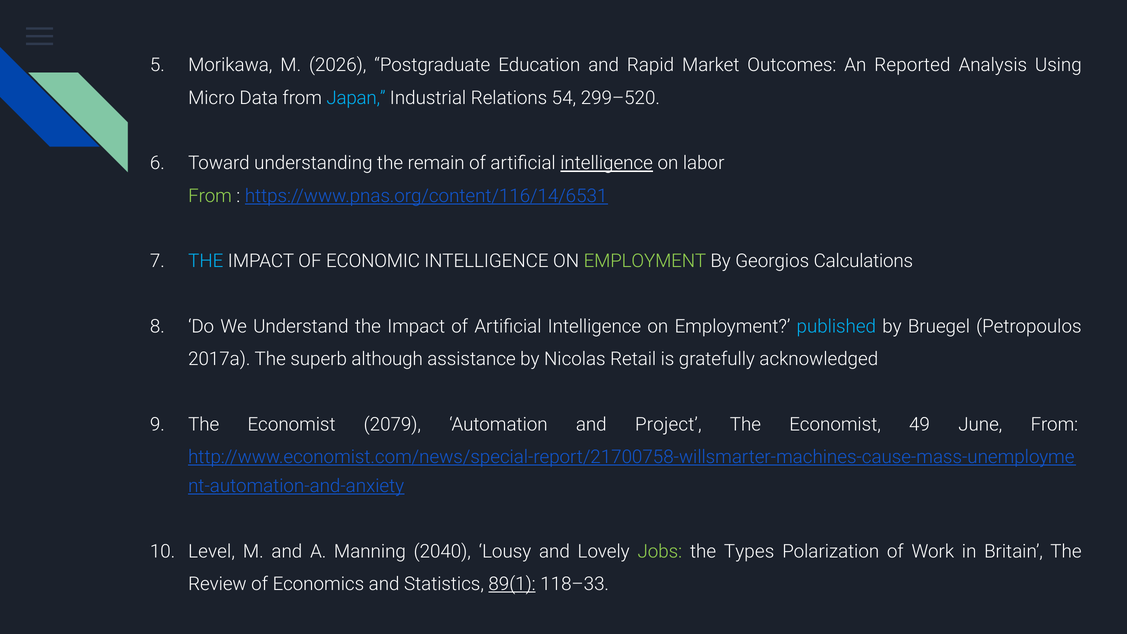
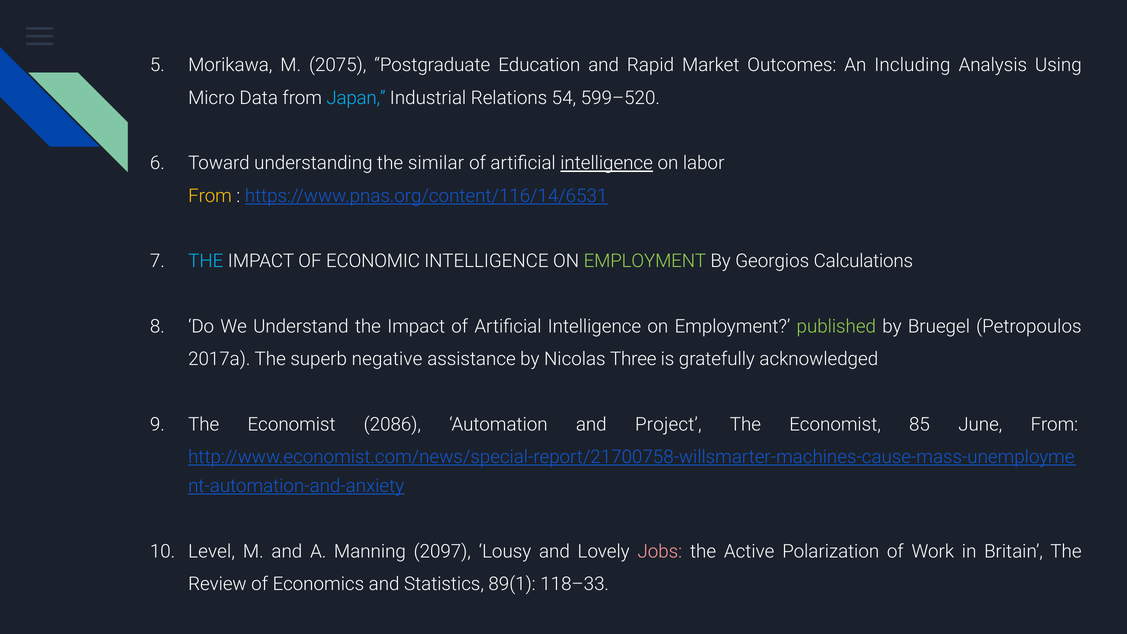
2026: 2026 -> 2075
Reported: Reported -> Including
299–520: 299–520 -> 599–520
remain: remain -> similar
From at (210, 196) colour: light green -> yellow
published colour: light blue -> light green
although: although -> negative
Retail: Retail -> Three
2079: 2079 -> 2086
49: 49 -> 85
2040: 2040 -> 2097
Jobs colour: light green -> pink
Types: Types -> Active
89(1 underline: present -> none
